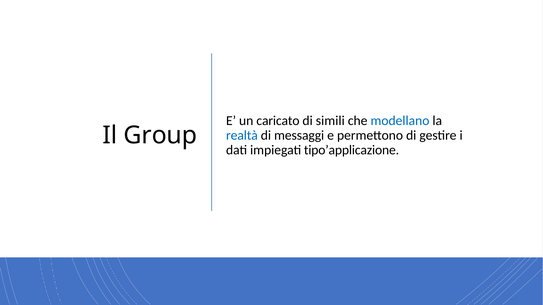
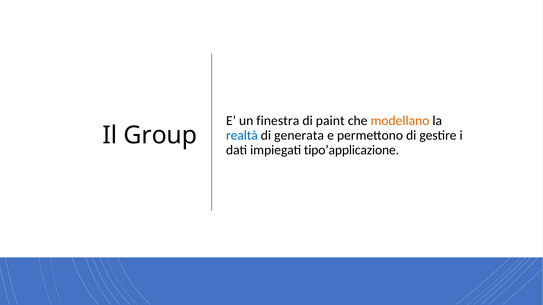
caricato: caricato -> finestra
simili: simili -> paint
modellano colour: blue -> orange
messaggi: messaggi -> generata
